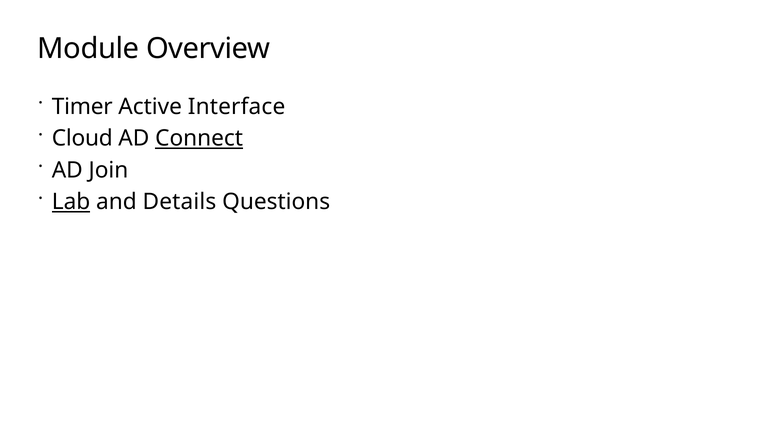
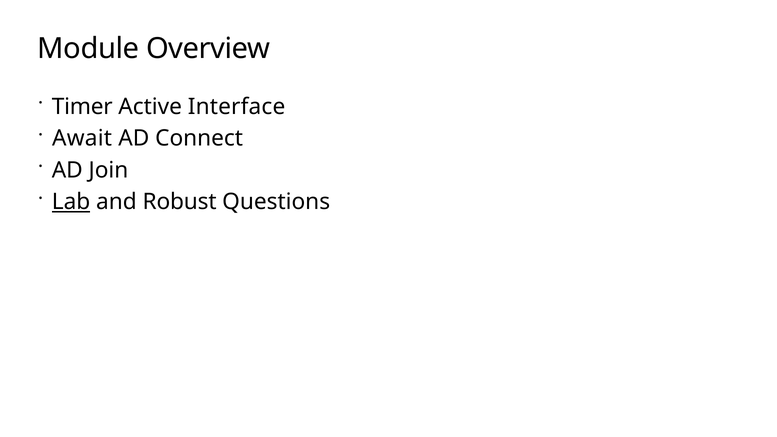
Cloud: Cloud -> Await
Connect underline: present -> none
Details: Details -> Robust
